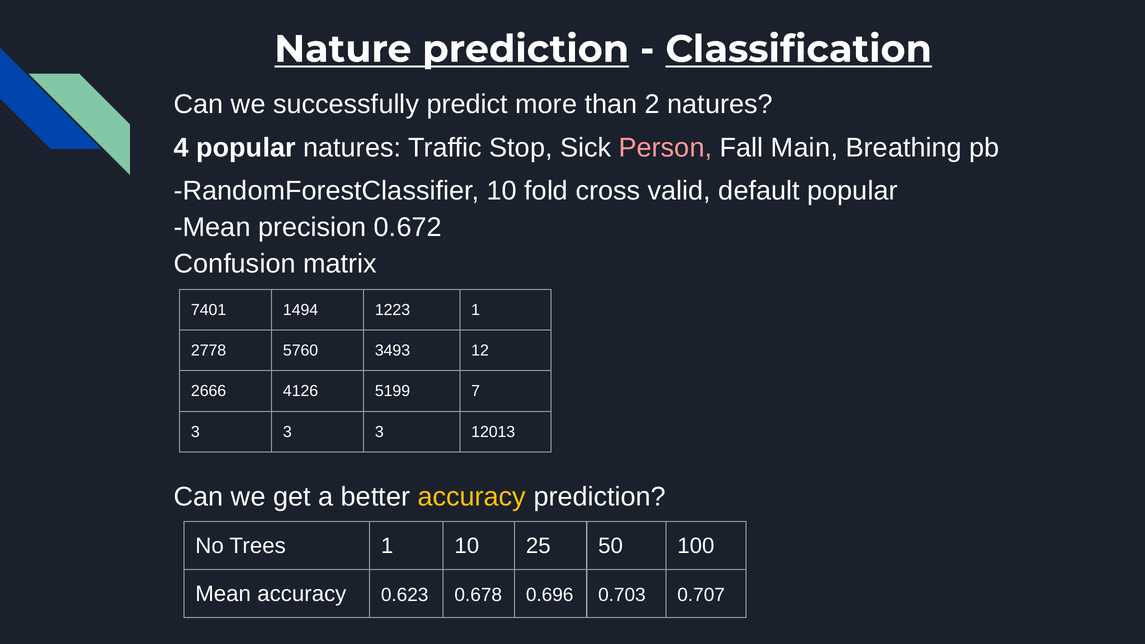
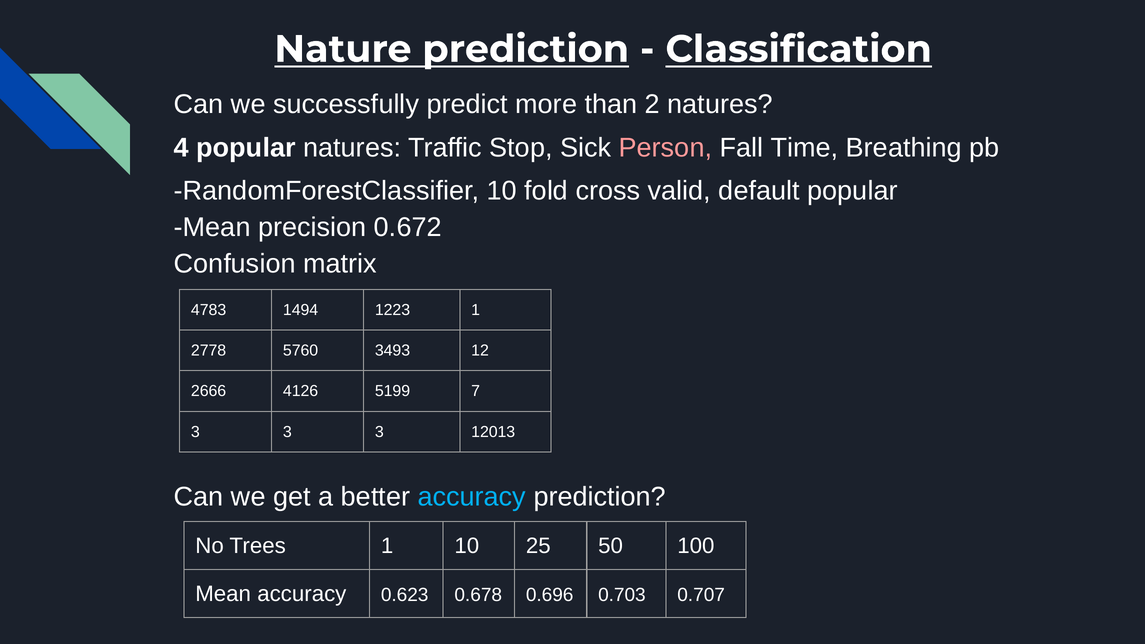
Main: Main -> Time
7401: 7401 -> 4783
accuracy at (472, 497) colour: yellow -> light blue
